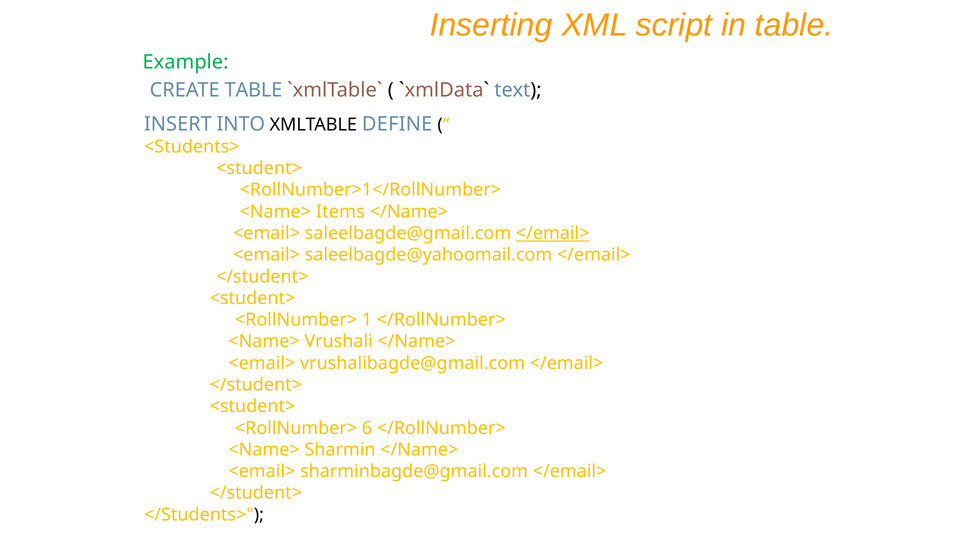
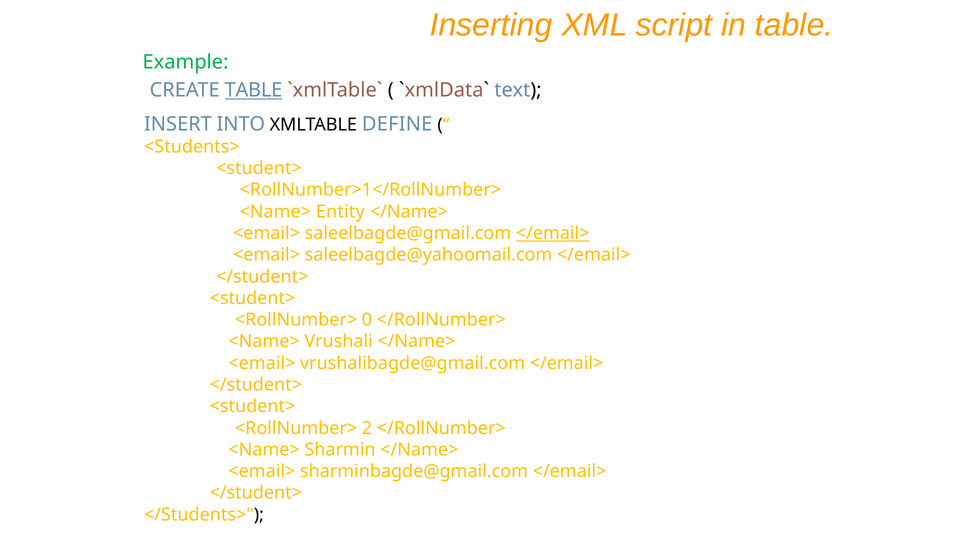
TABLE at (253, 90) underline: none -> present
Items: Items -> Entity
1: 1 -> 0
6: 6 -> 2
